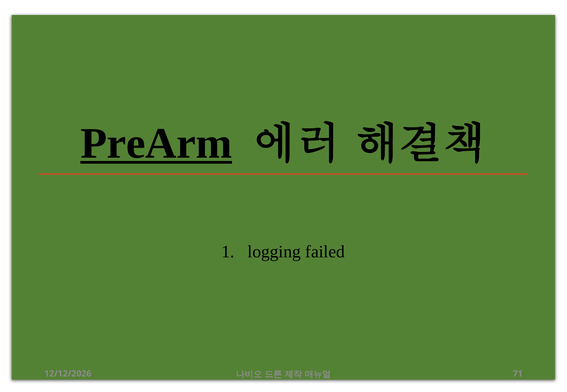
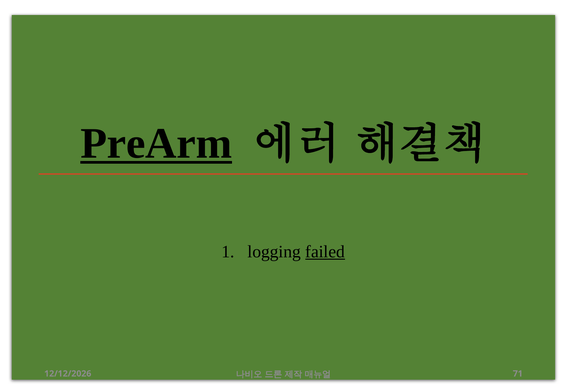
failed underline: none -> present
